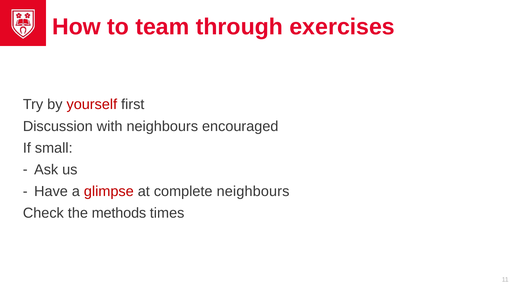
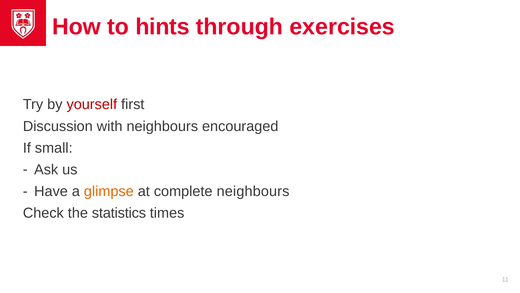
team: team -> hints
glimpse colour: red -> orange
methods: methods -> statistics
